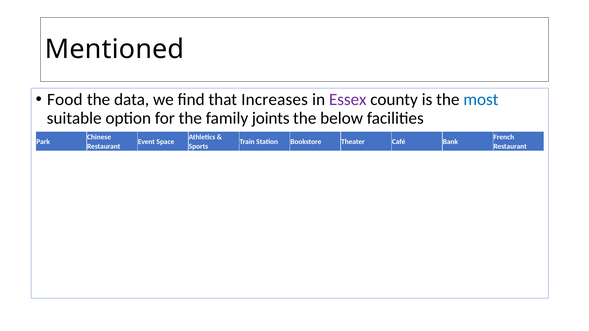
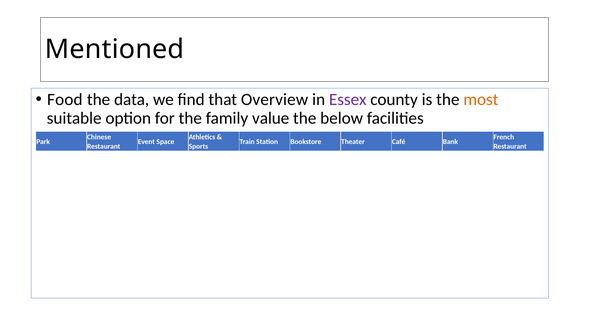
Increases: Increases -> Overview
most colour: blue -> orange
joints: joints -> value
